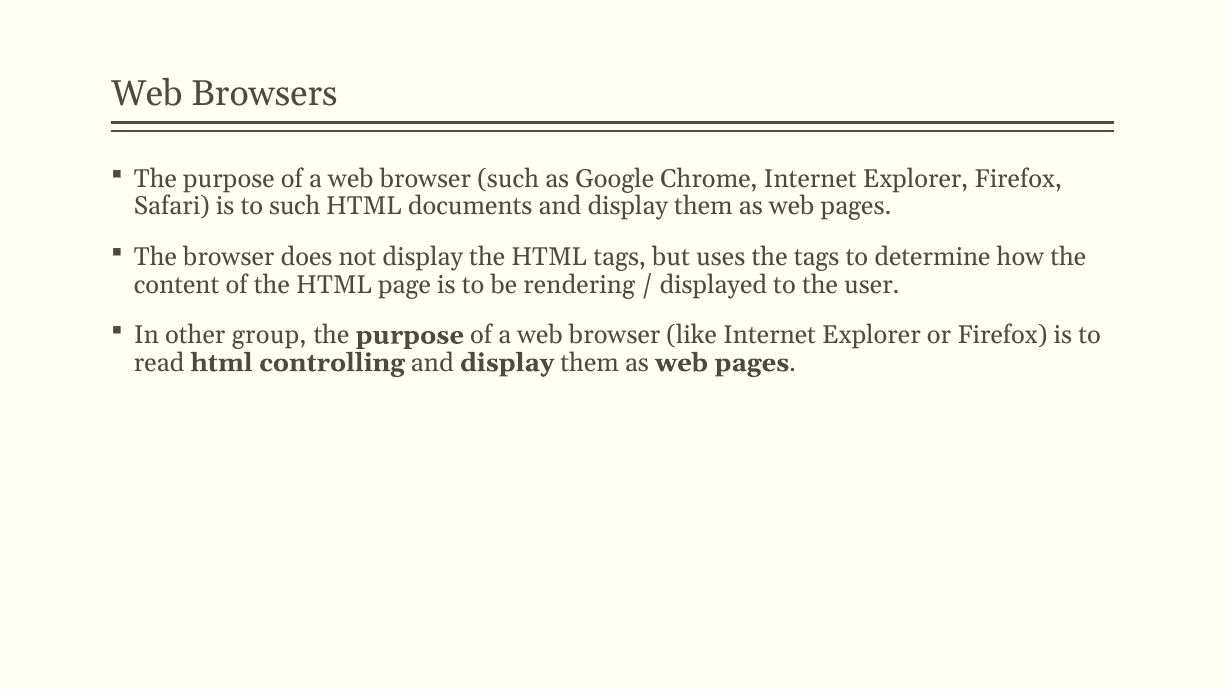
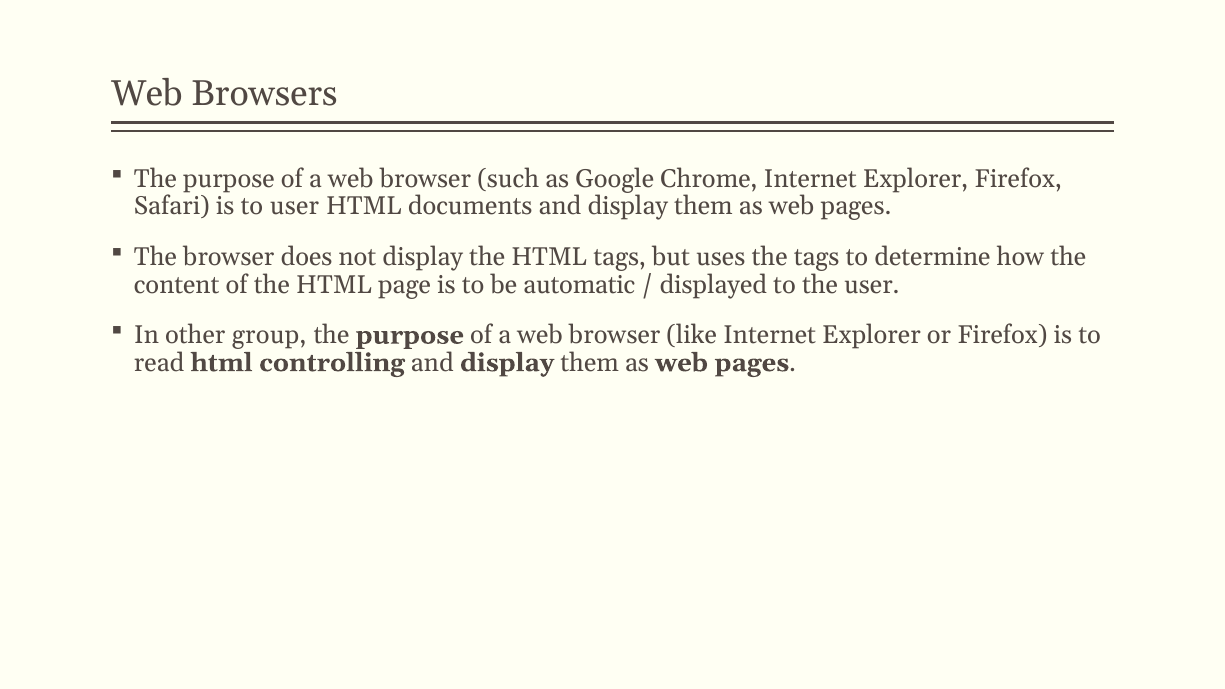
to such: such -> user
rendering: rendering -> automatic
